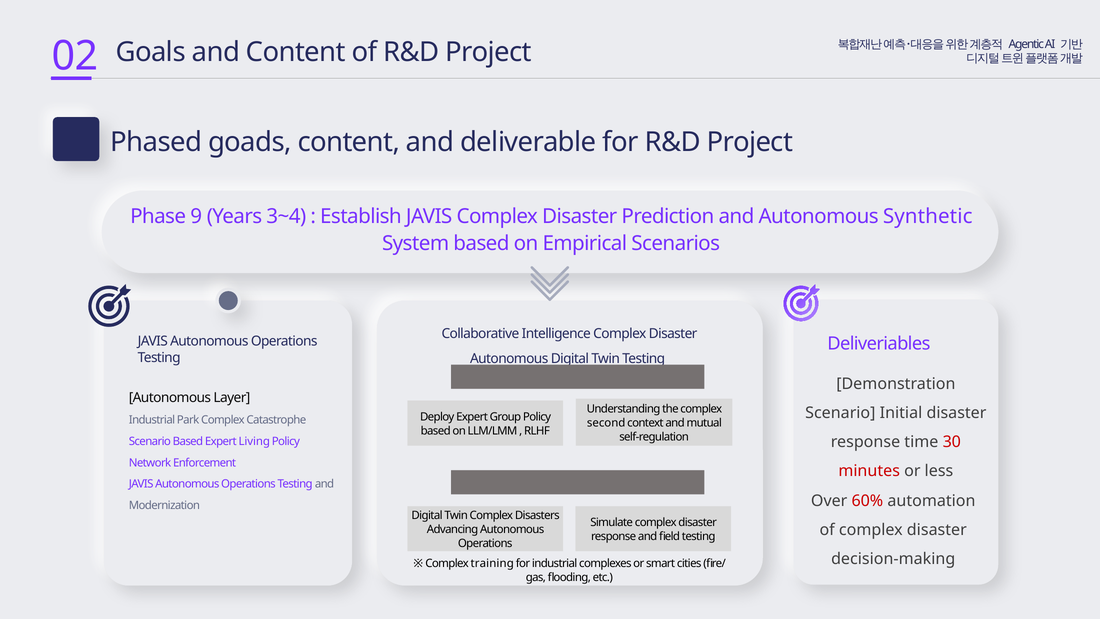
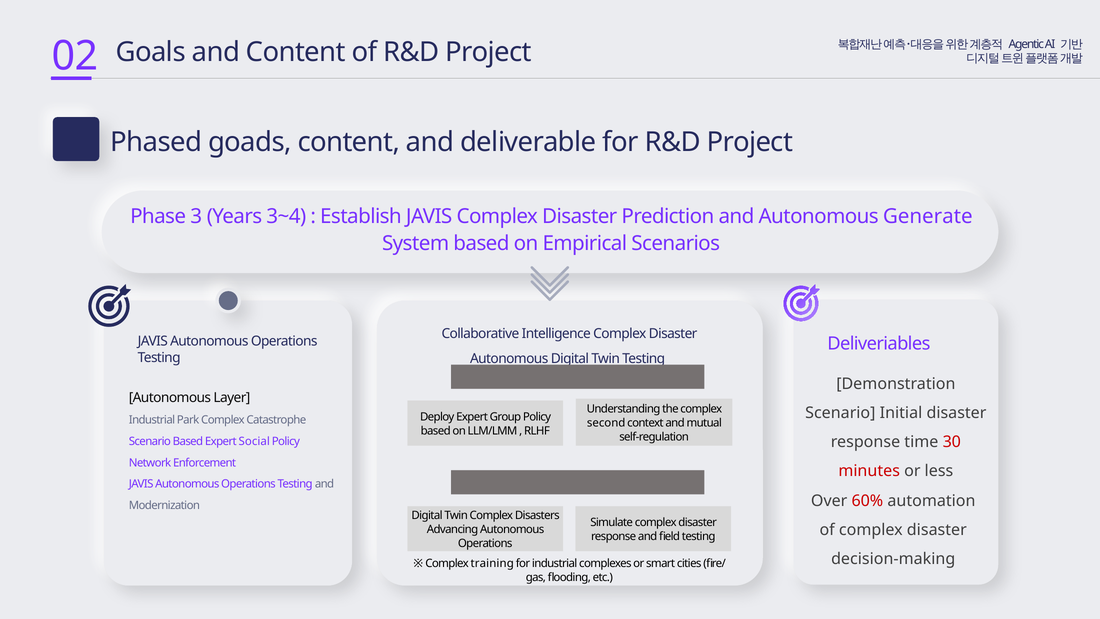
9: 9 -> 3
Synthetic: Synthetic -> Generate
Living: Living -> Social
